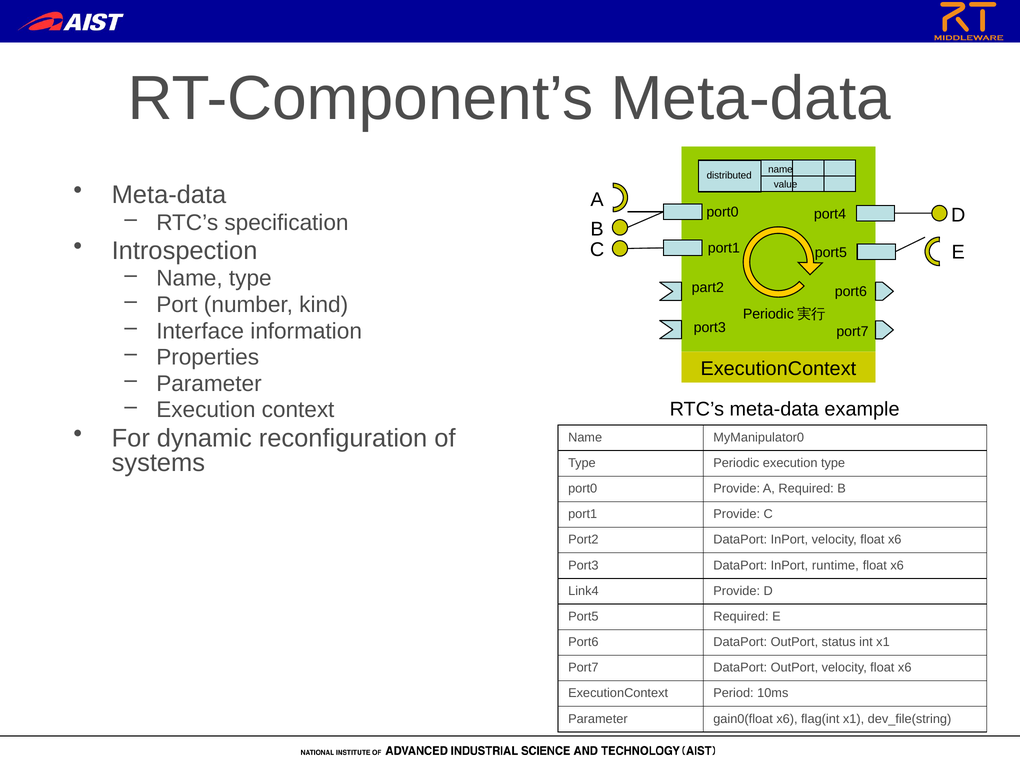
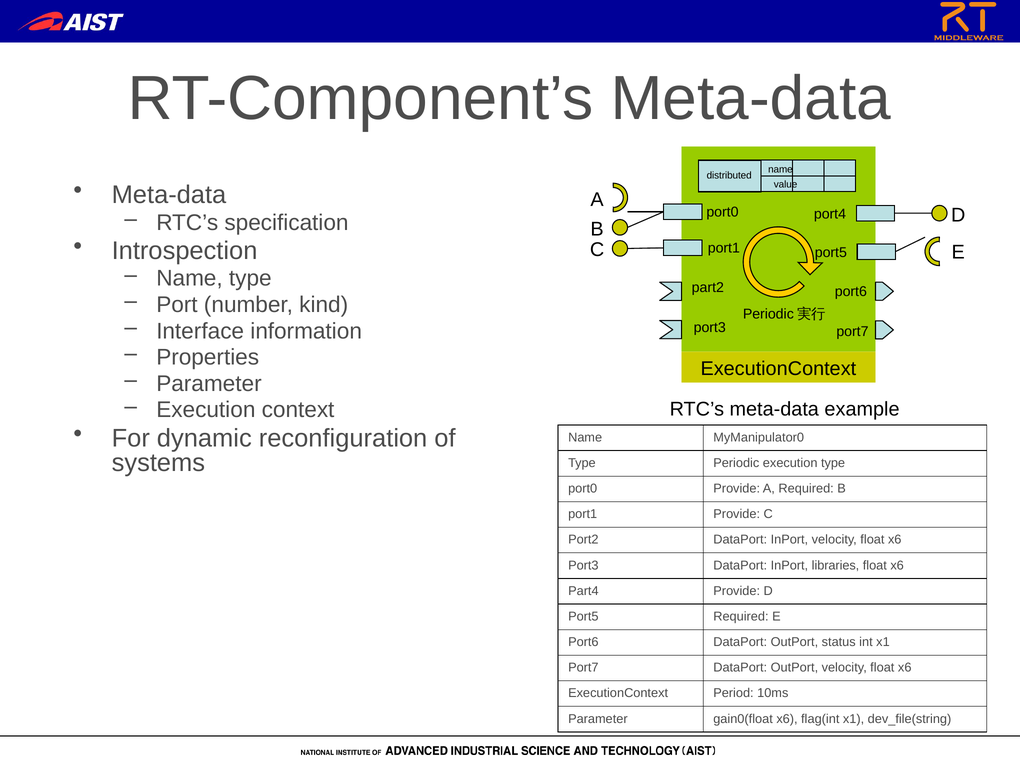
runtime: runtime -> libraries
Link4: Link4 -> Part4
